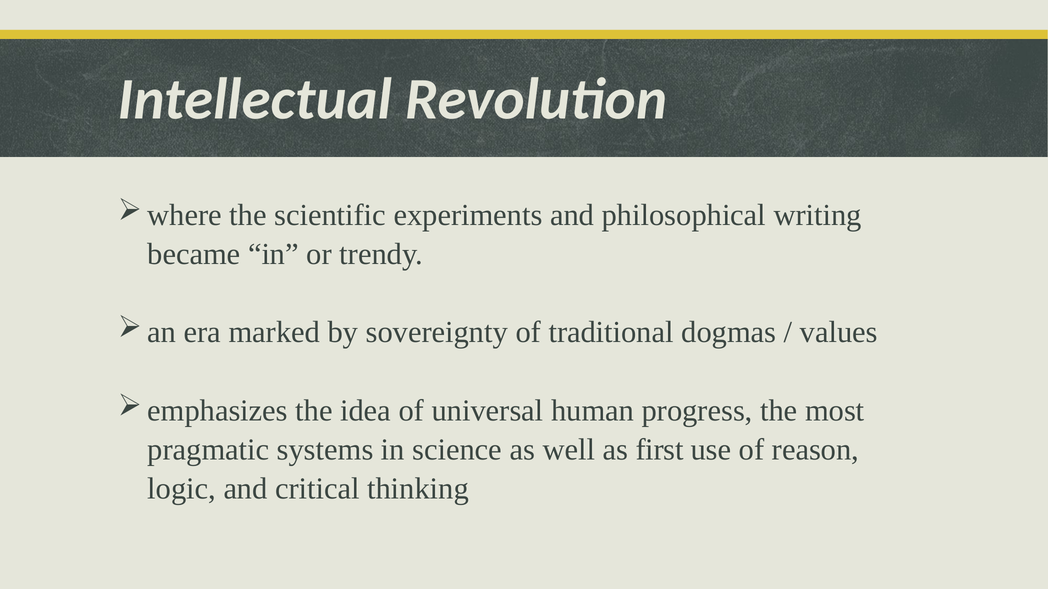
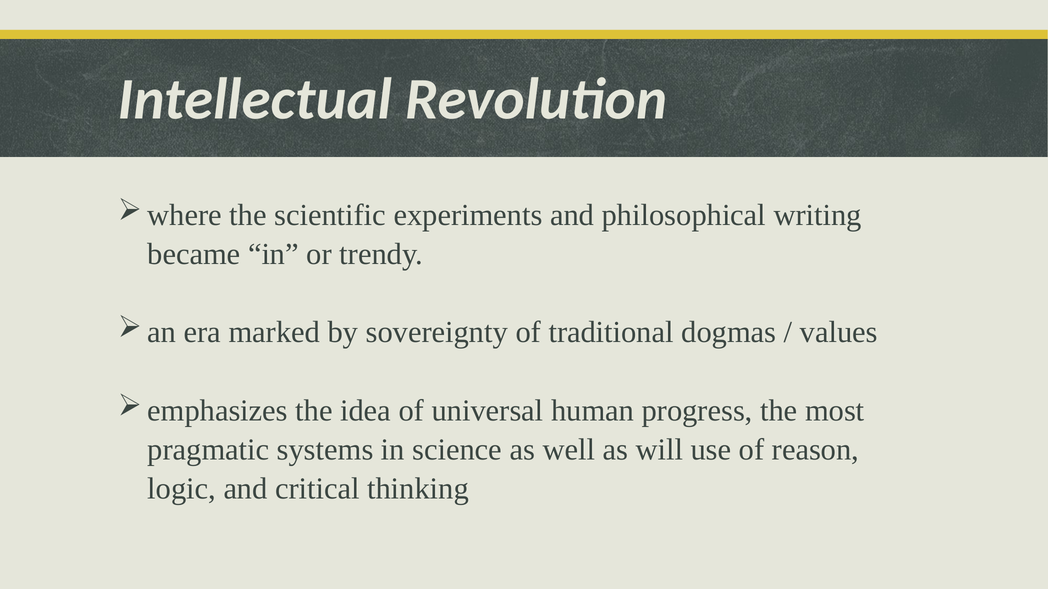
first: first -> will
